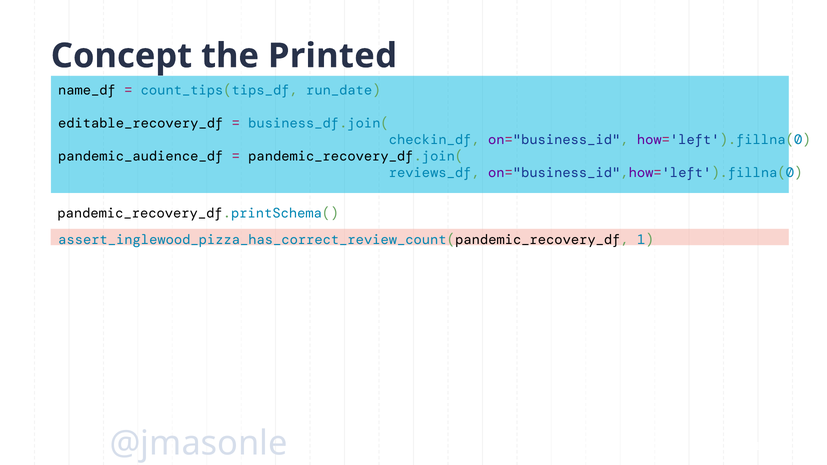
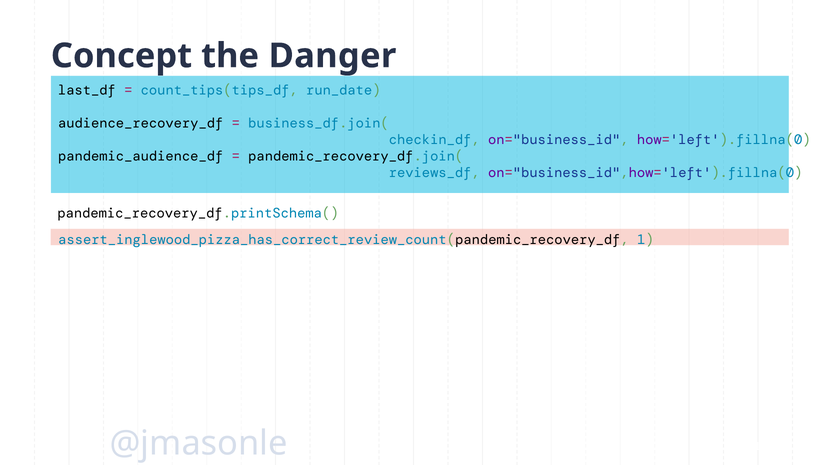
Printed: Printed -> Danger
name_df: name_df -> last_df
editable_recovery_df: editable_recovery_df -> audience_recovery_df
